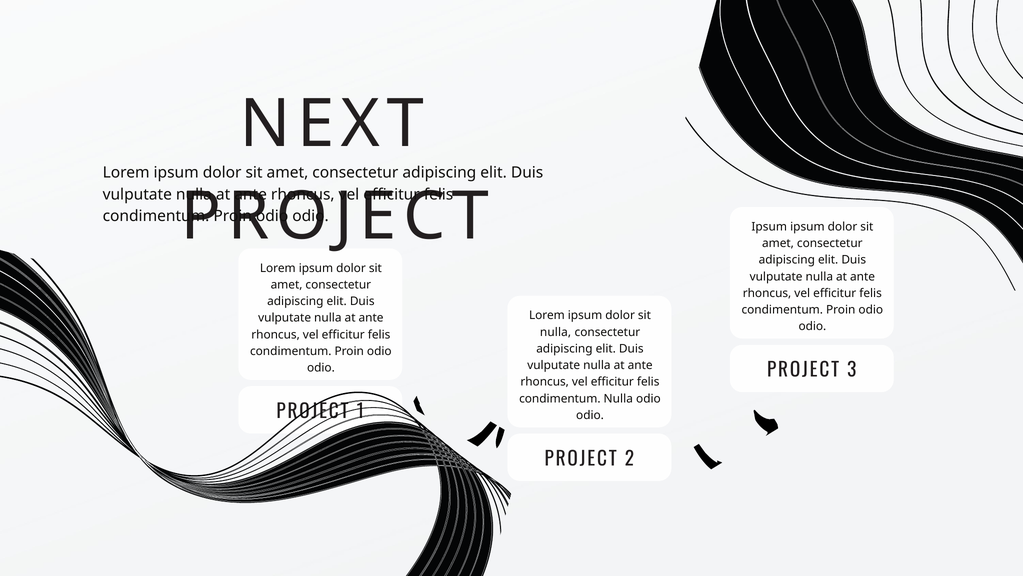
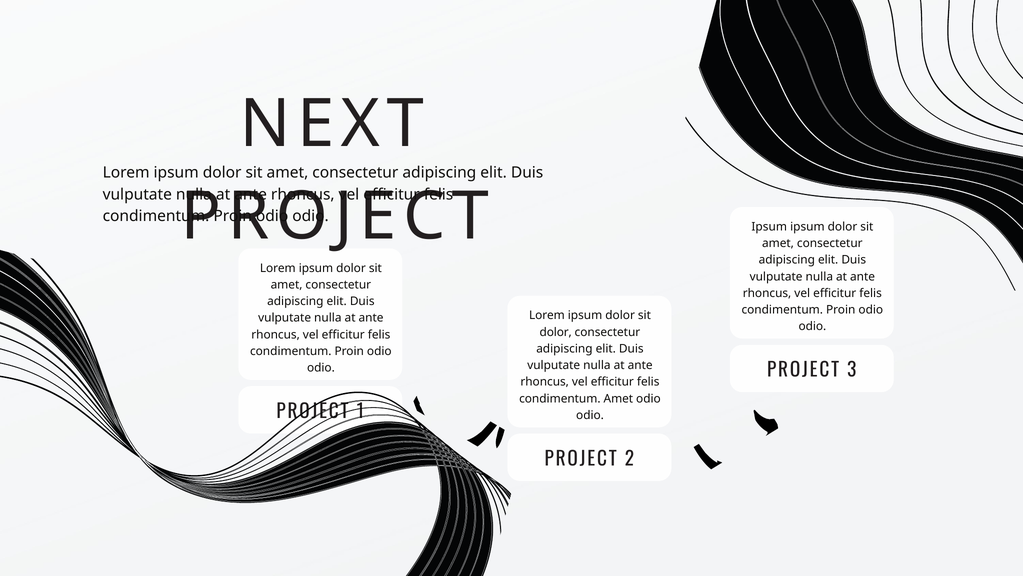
nulla at (556, 332): nulla -> dolor
Nulla at (618, 398): Nulla -> Amet
